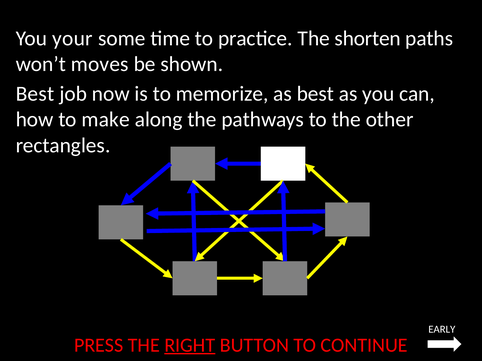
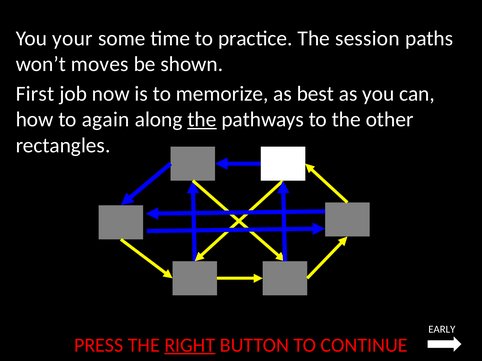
shorten: shorten -> session
Best at (35, 94): Best -> First
make: make -> again
the at (202, 120) underline: none -> present
